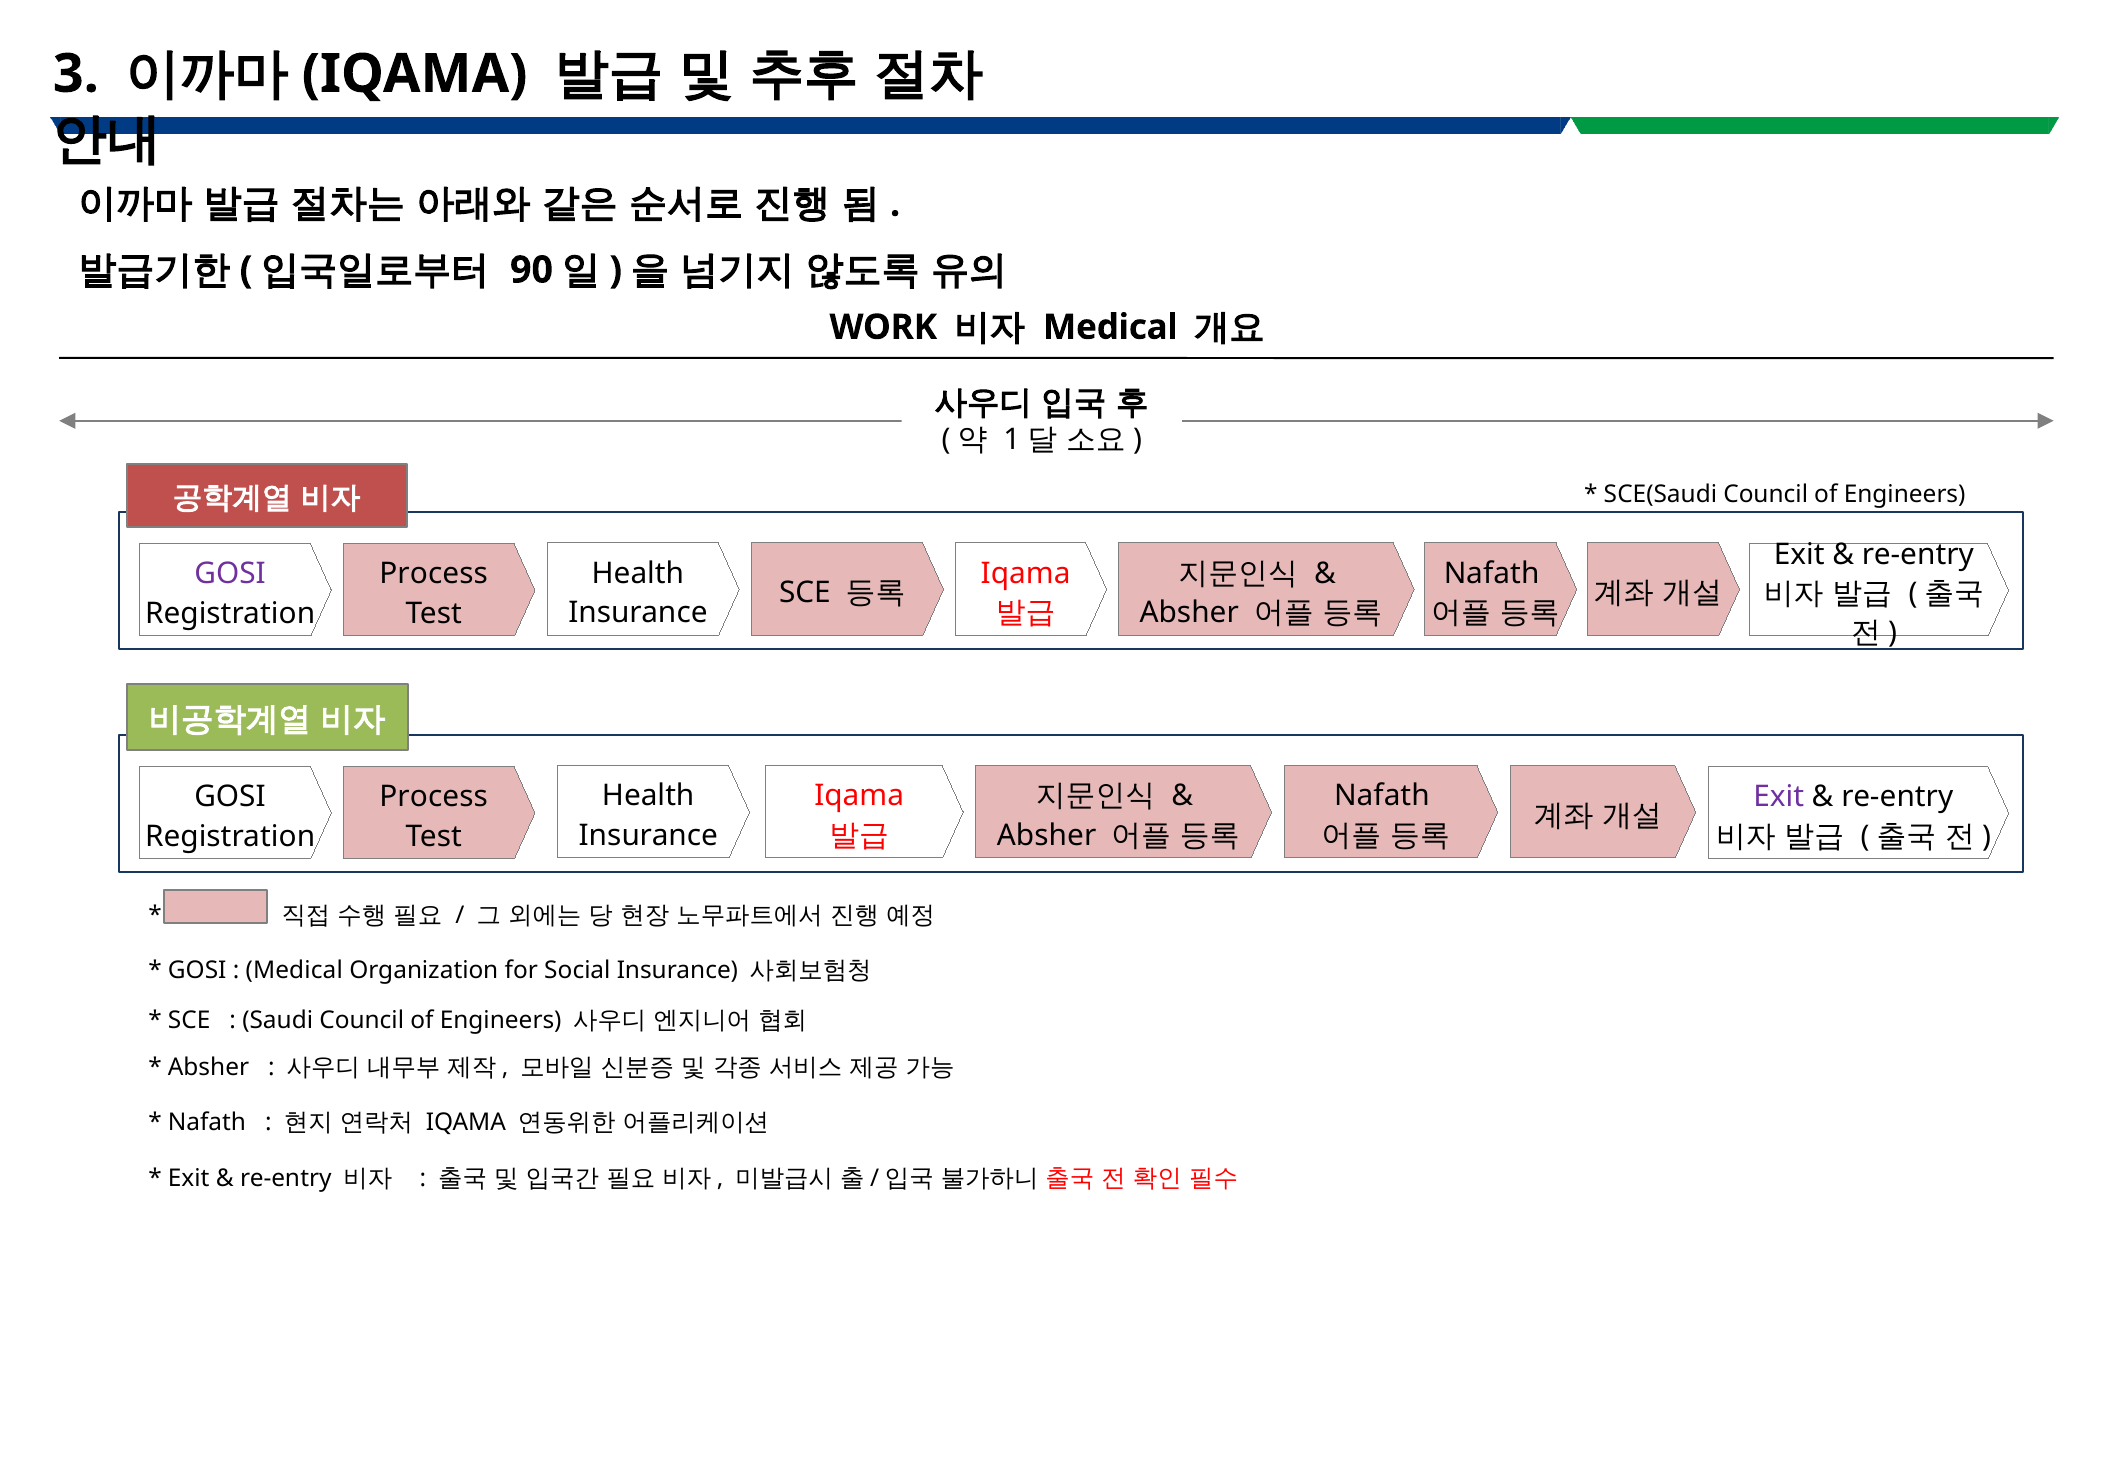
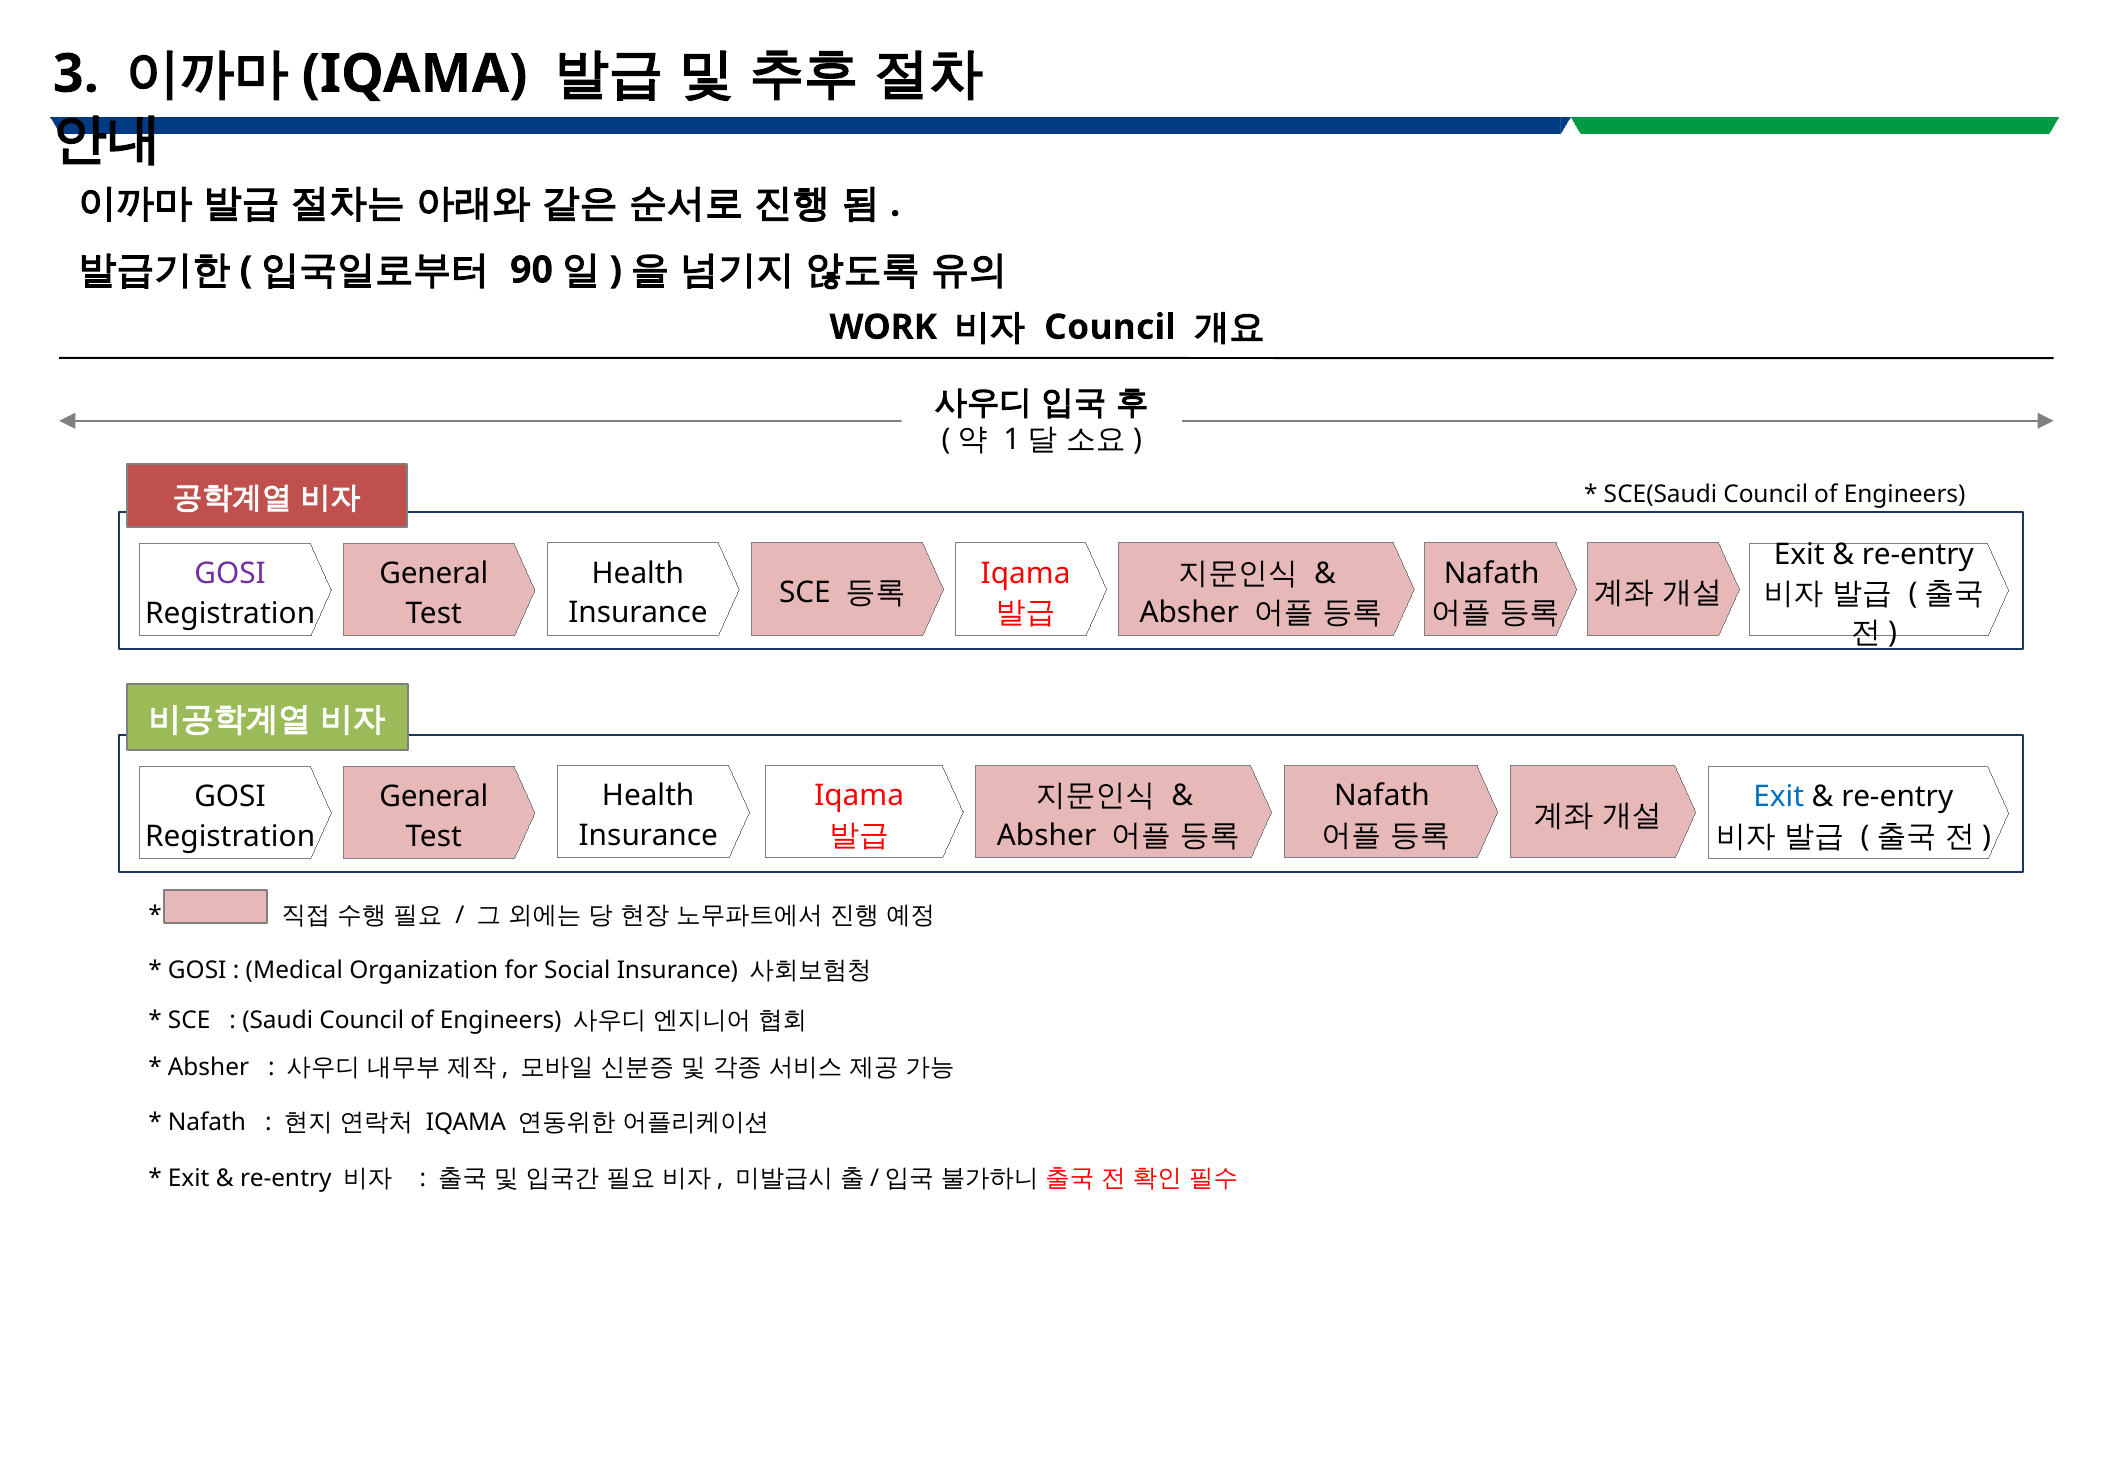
Medical at (1110, 327): Medical -> Council
Process at (434, 574): Process -> General
Process at (434, 797): Process -> General
Exit at (1779, 797) colour: purple -> blue
